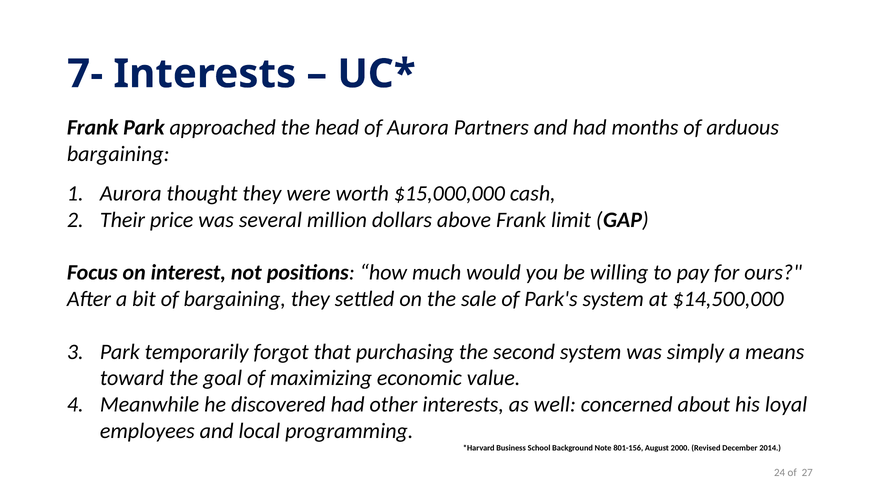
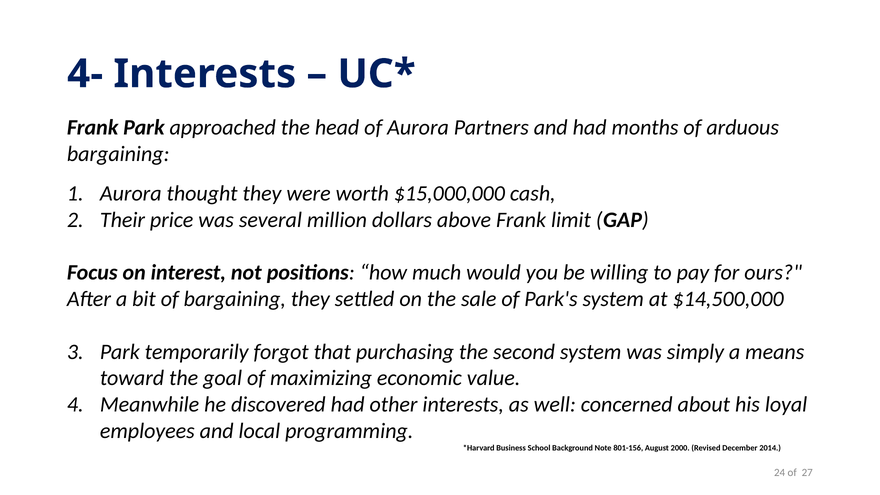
7-: 7- -> 4-
